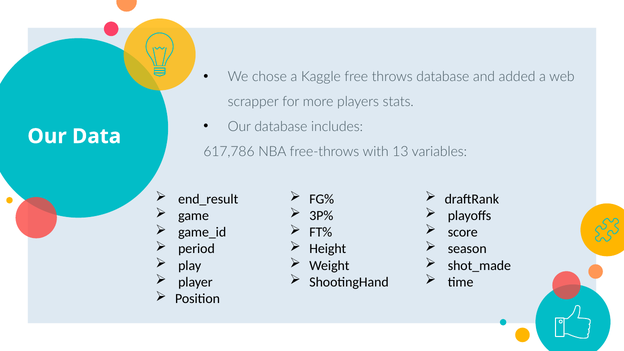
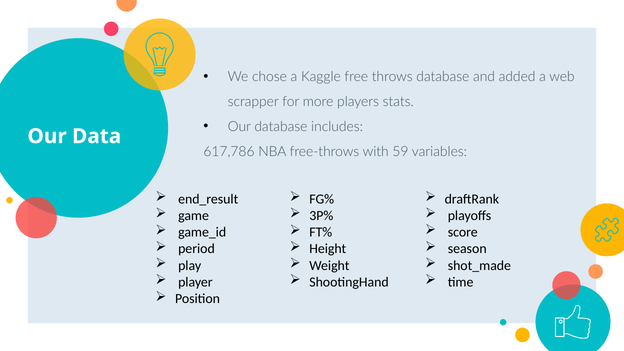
13: 13 -> 59
